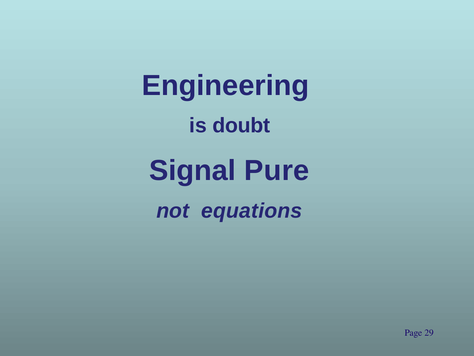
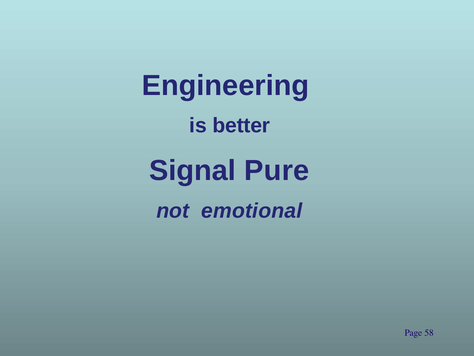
doubt: doubt -> better
equations: equations -> emotional
29: 29 -> 58
